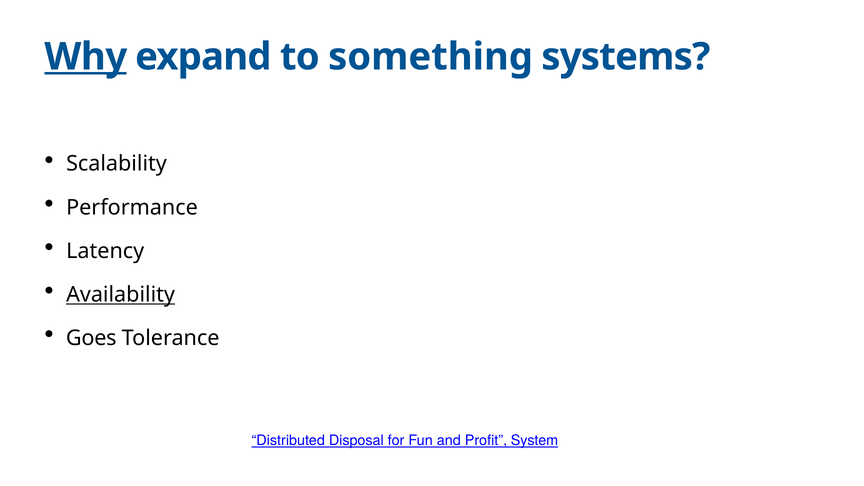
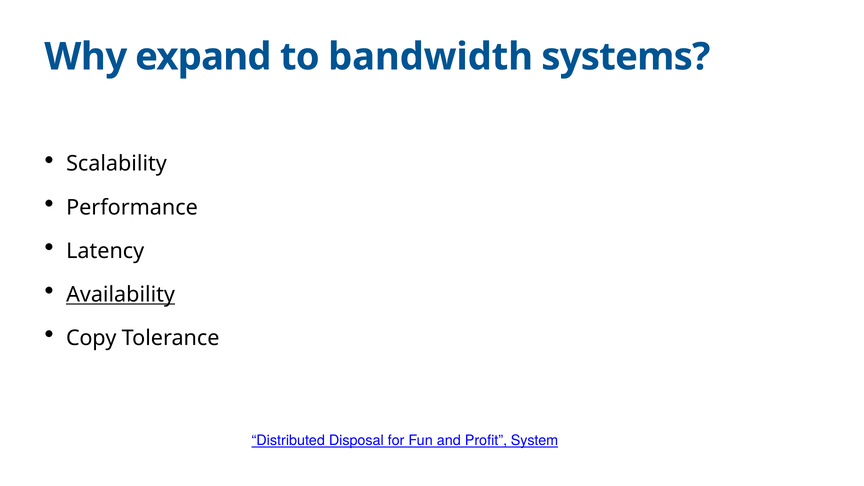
Why underline: present -> none
something: something -> bandwidth
Goes: Goes -> Copy
